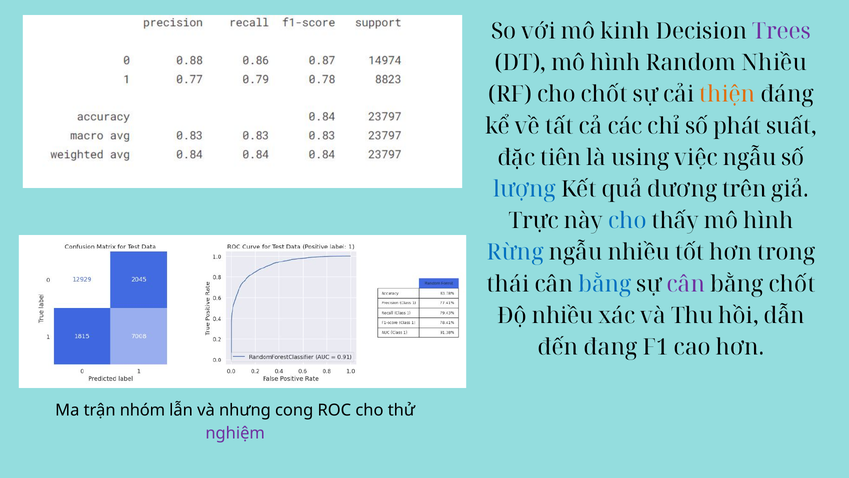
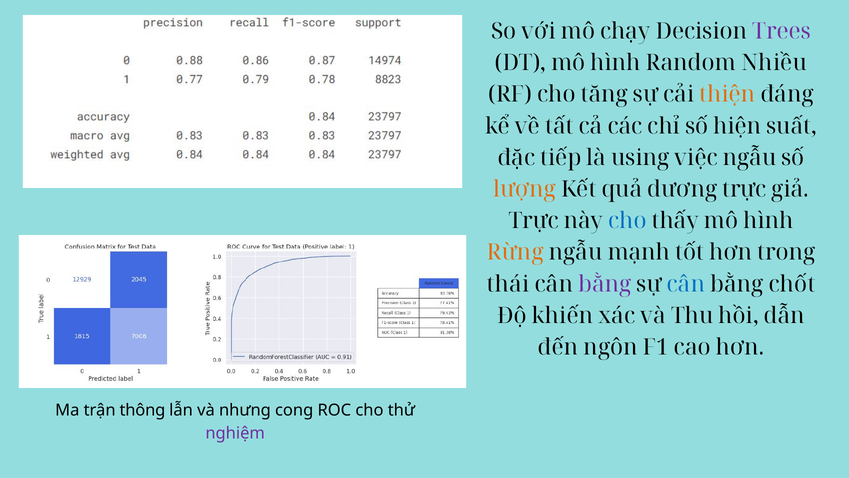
kinh: kinh -> chạy
cho chốt: chốt -> tăng
phát: phát -> hiện
tiên: tiên -> tiếp
lượng colour: blue -> orange
dương trên: trên -> trực
Rừng colour: blue -> orange
ngẫu nhiều: nhiều -> mạnh
bằng at (605, 284) colour: blue -> purple
cân at (686, 284) colour: purple -> blue
Độ nhiều: nhiều -> khiến
đang: đang -> ngôn
nhóm: nhóm -> thông
